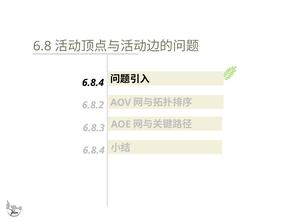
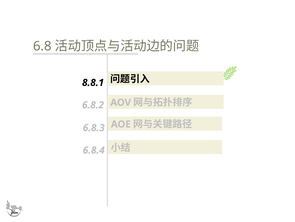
6.8.4 at (93, 82): 6.8.4 -> 8.8.1
